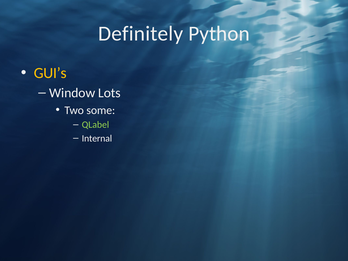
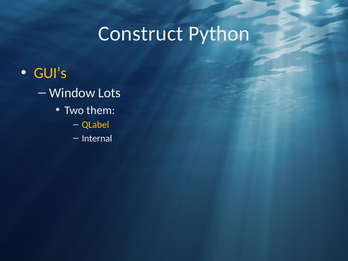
Definitely: Definitely -> Construct
some: some -> them
QLabel colour: light green -> yellow
